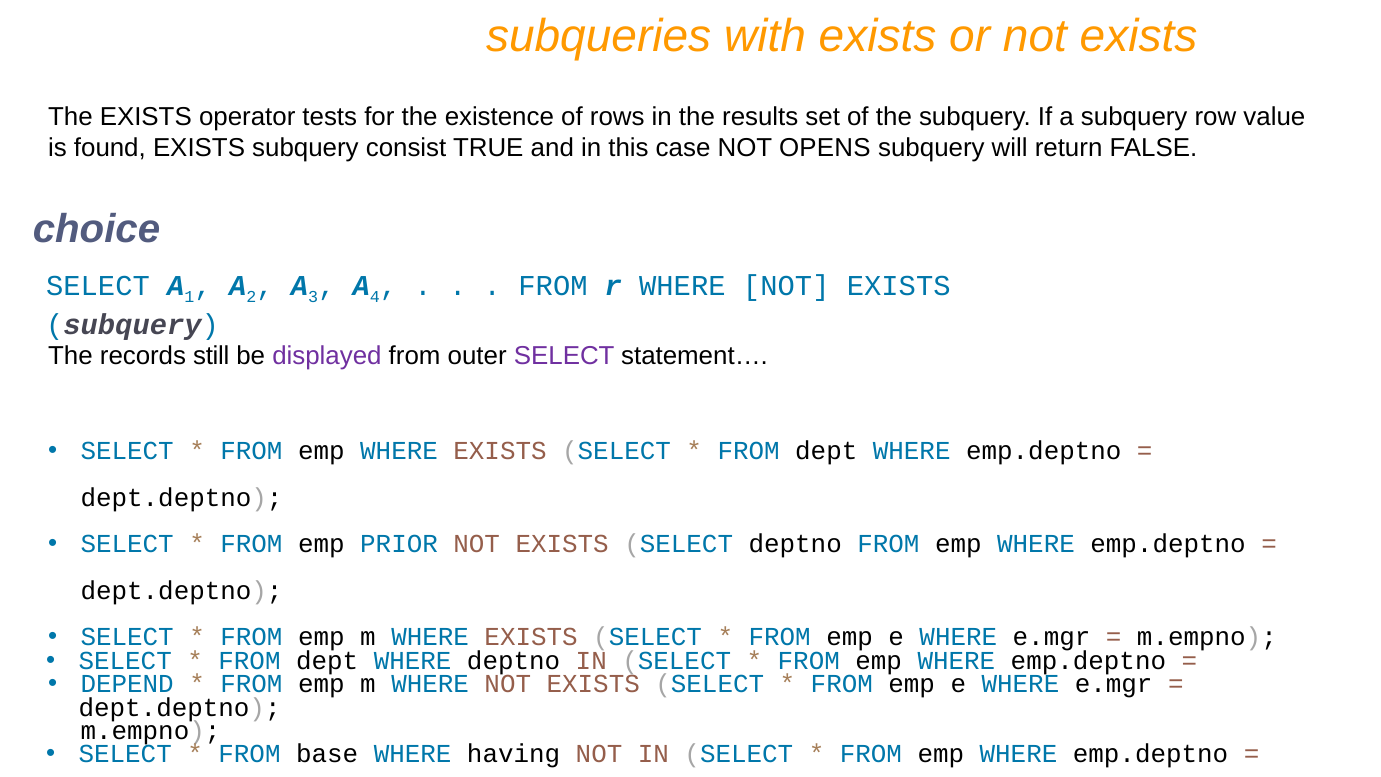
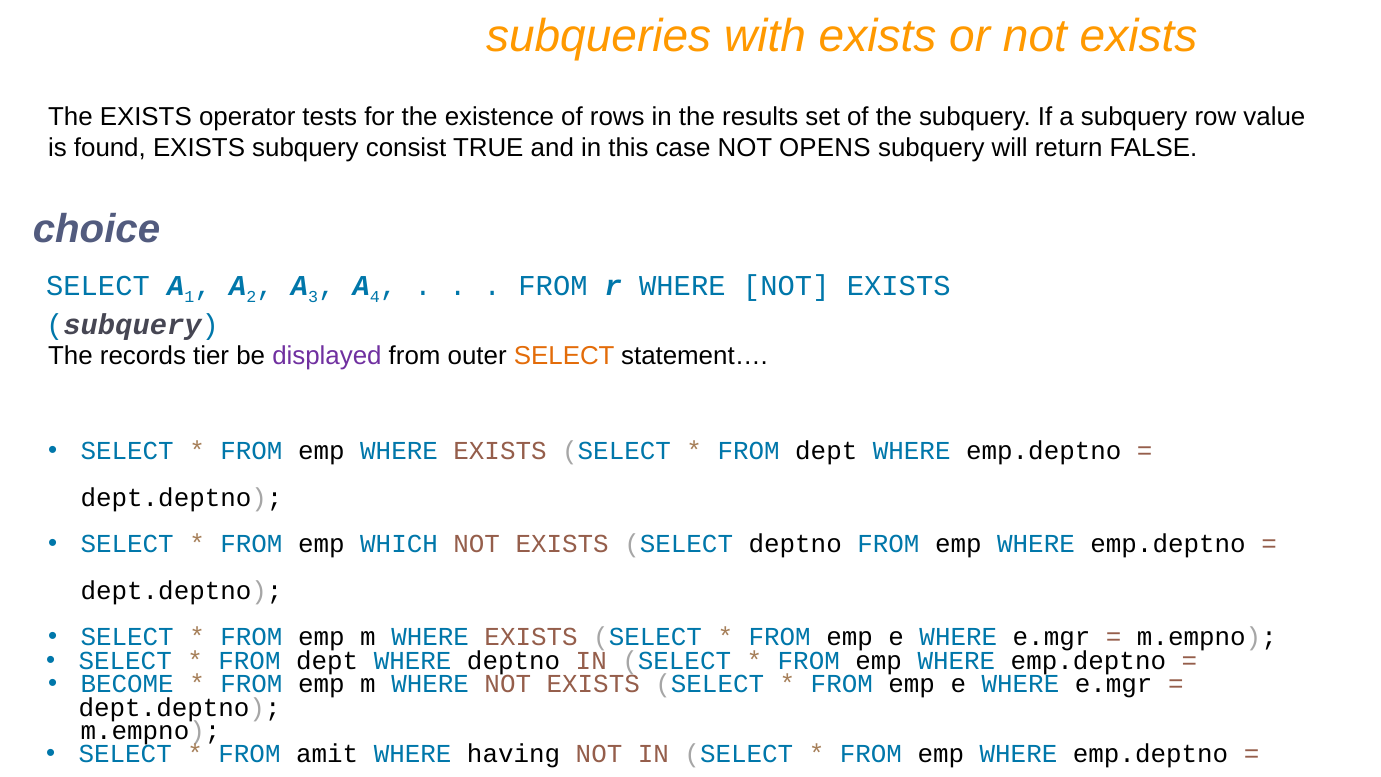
still: still -> tier
SELECT at (564, 356) colour: purple -> orange
PRIOR: PRIOR -> WHICH
DEPEND: DEPEND -> BECOME
base: base -> amit
